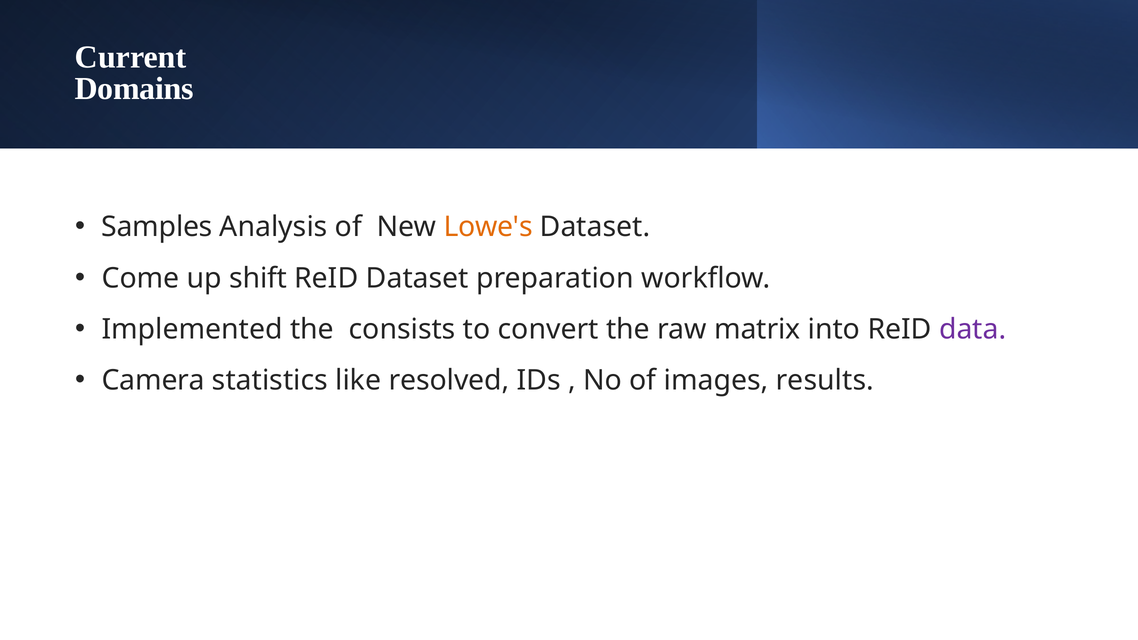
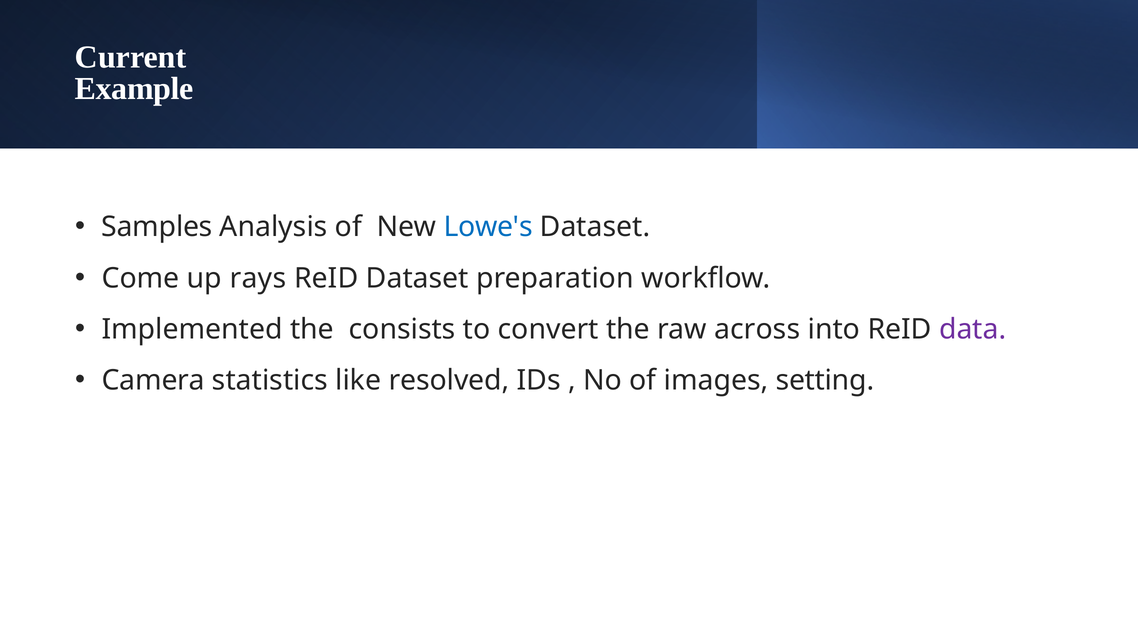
Domains: Domains -> Example
Lowe's colour: orange -> blue
shift: shift -> rays
matrix: matrix -> across
results: results -> setting
